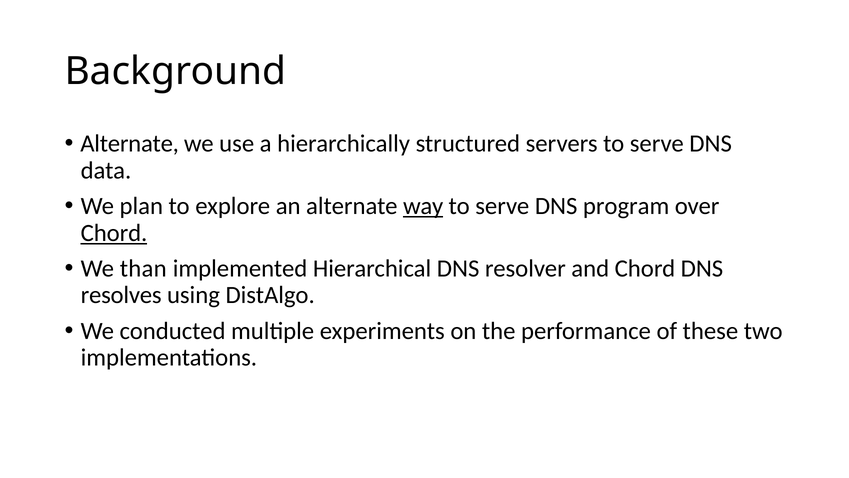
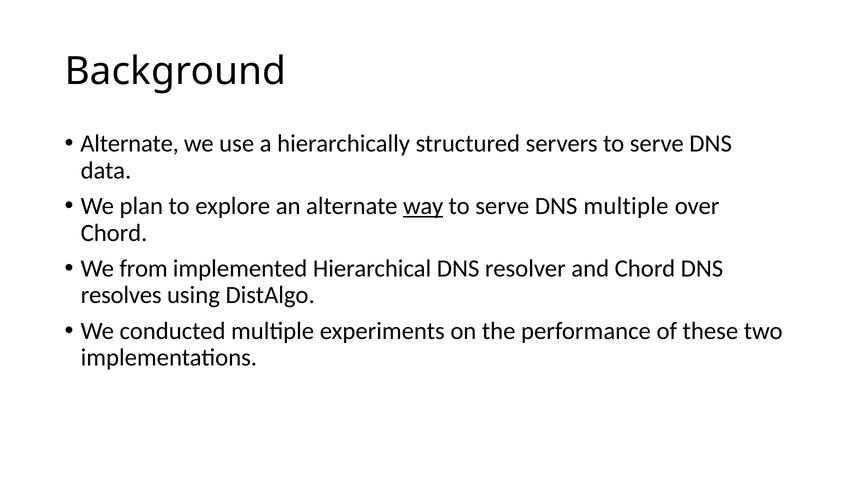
DNS program: program -> multiple
Chord at (114, 233) underline: present -> none
than: than -> from
